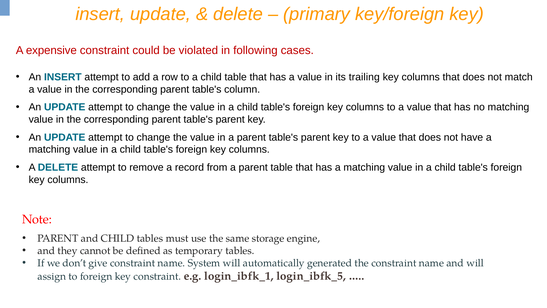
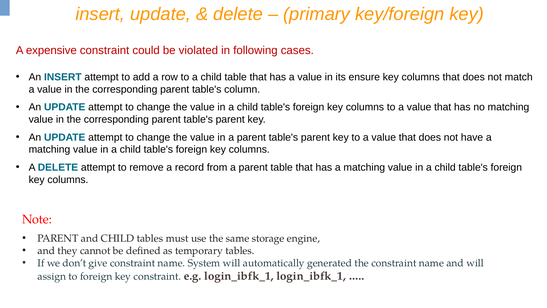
trailing: trailing -> ensure
login_ibfk_1 login_ibfk_5: login_ibfk_5 -> login_ibfk_1
